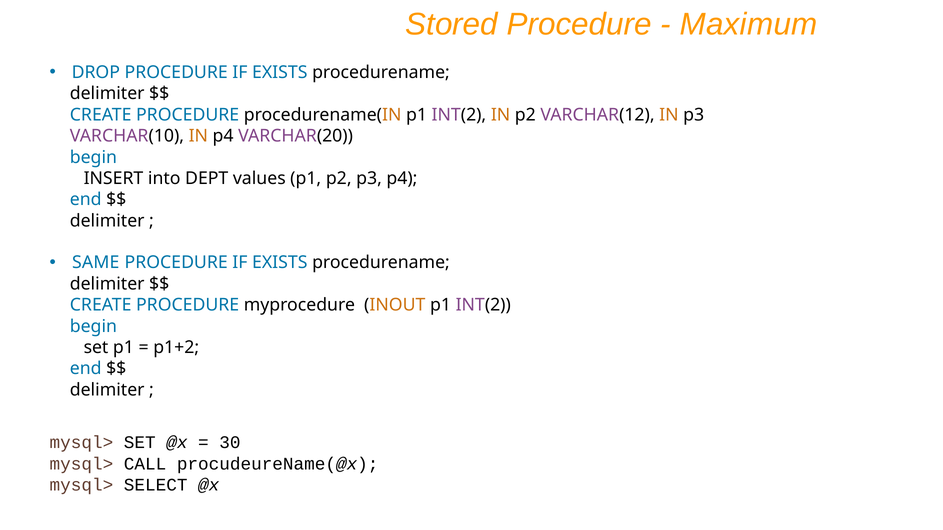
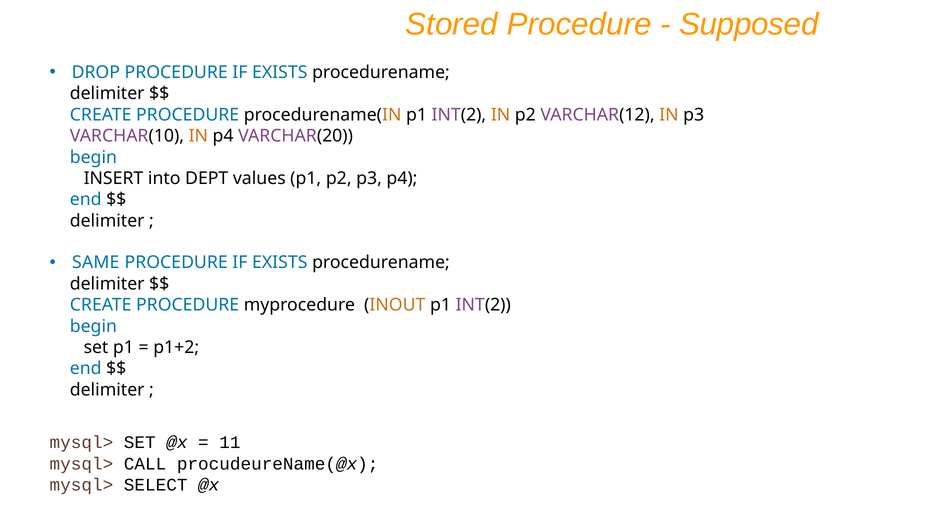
Maximum: Maximum -> Supposed
30: 30 -> 11
